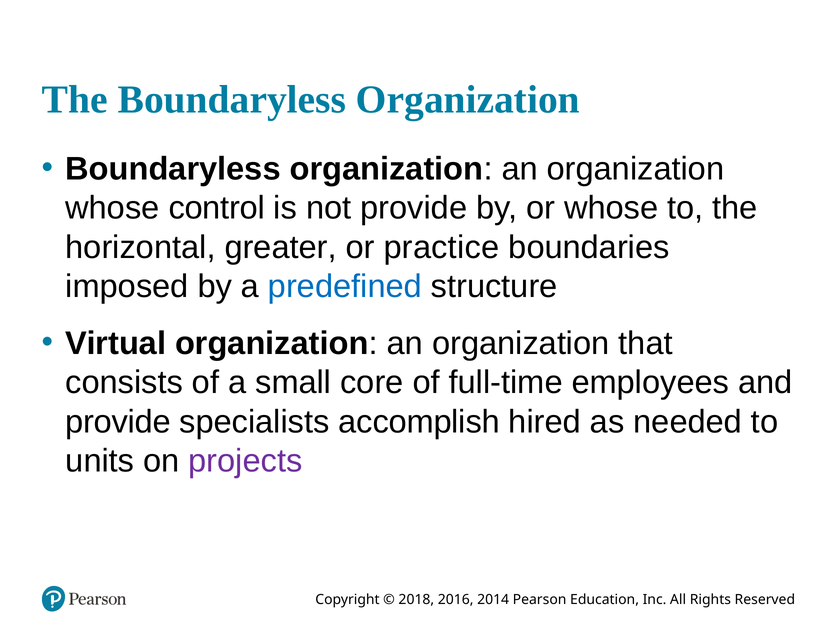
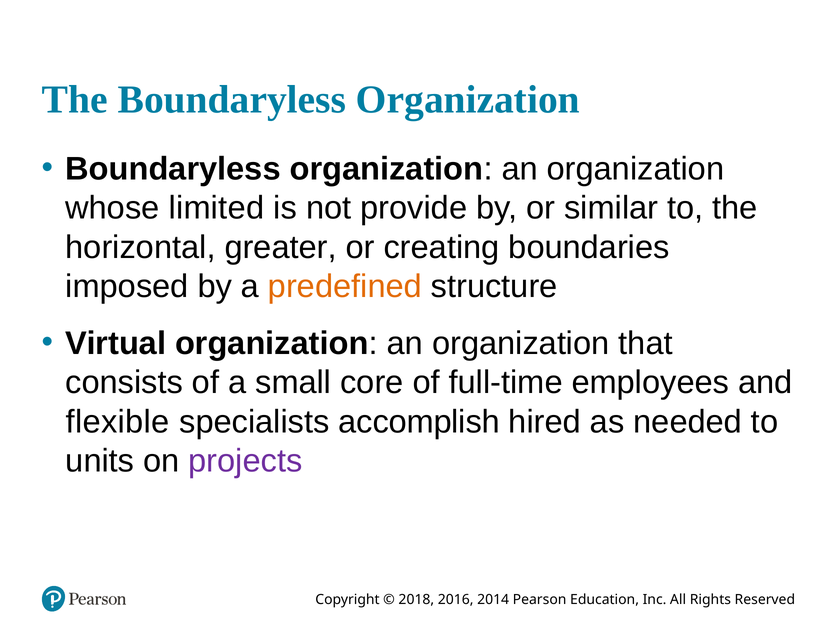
control: control -> limited
or whose: whose -> similar
practice: practice -> creating
predefined colour: blue -> orange
provide at (118, 421): provide -> flexible
